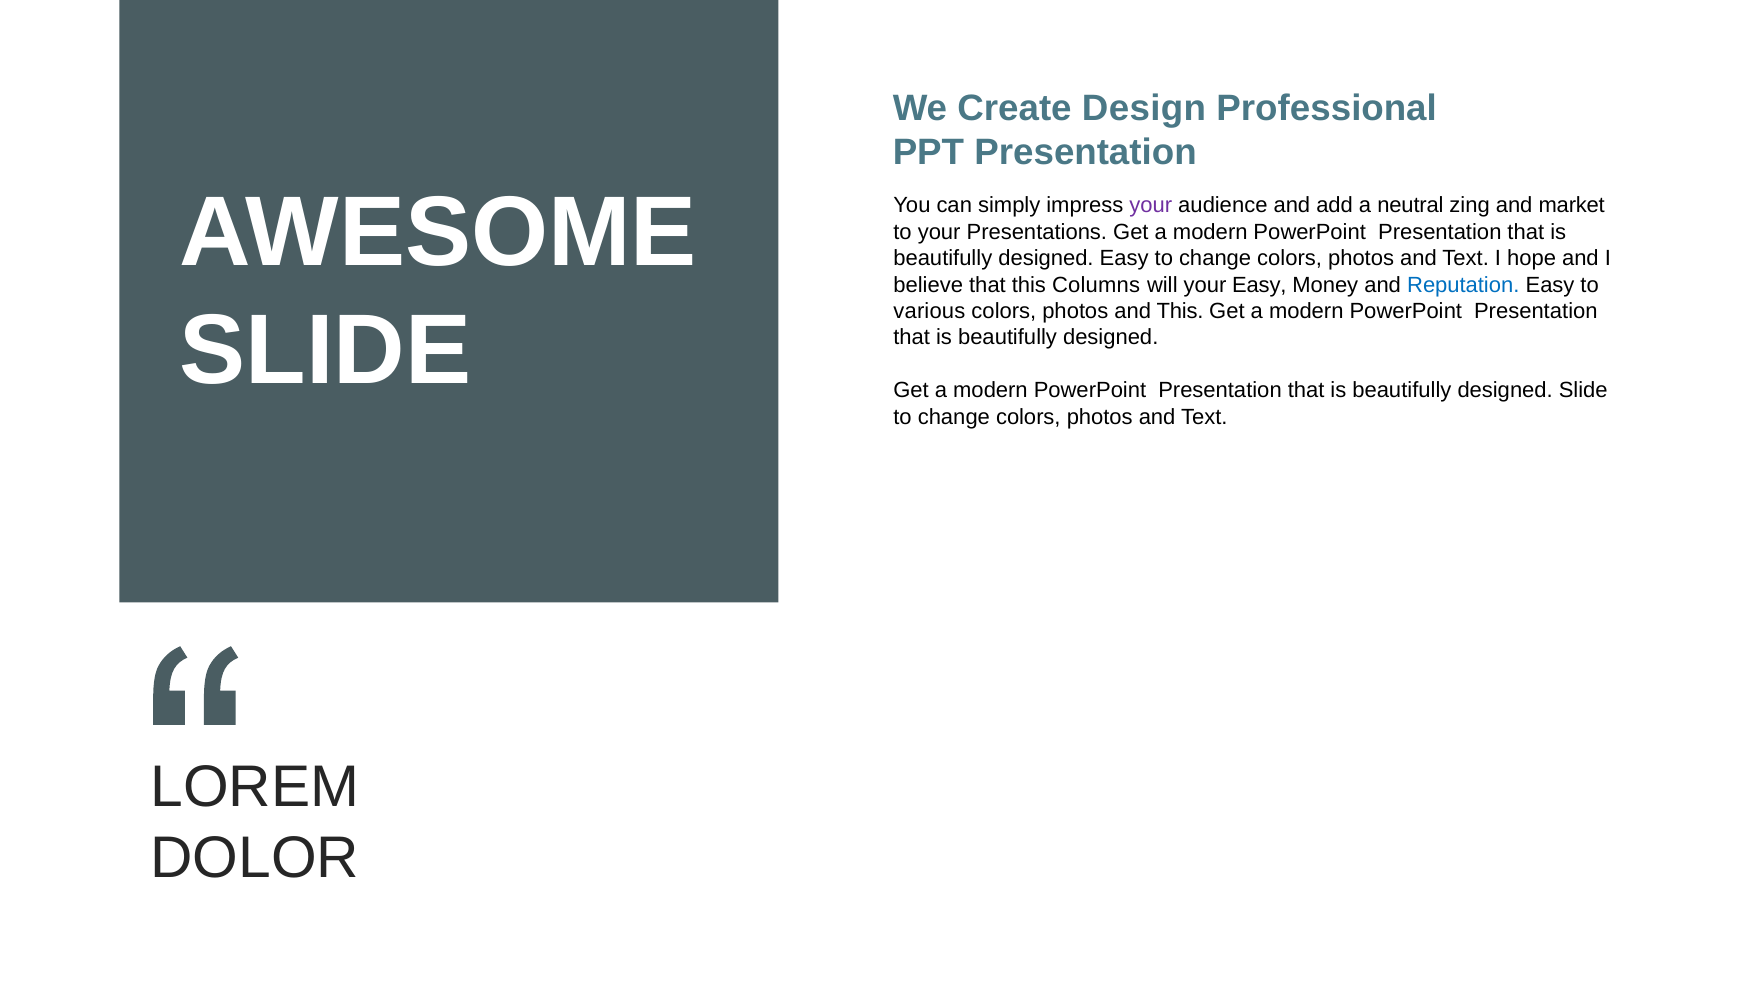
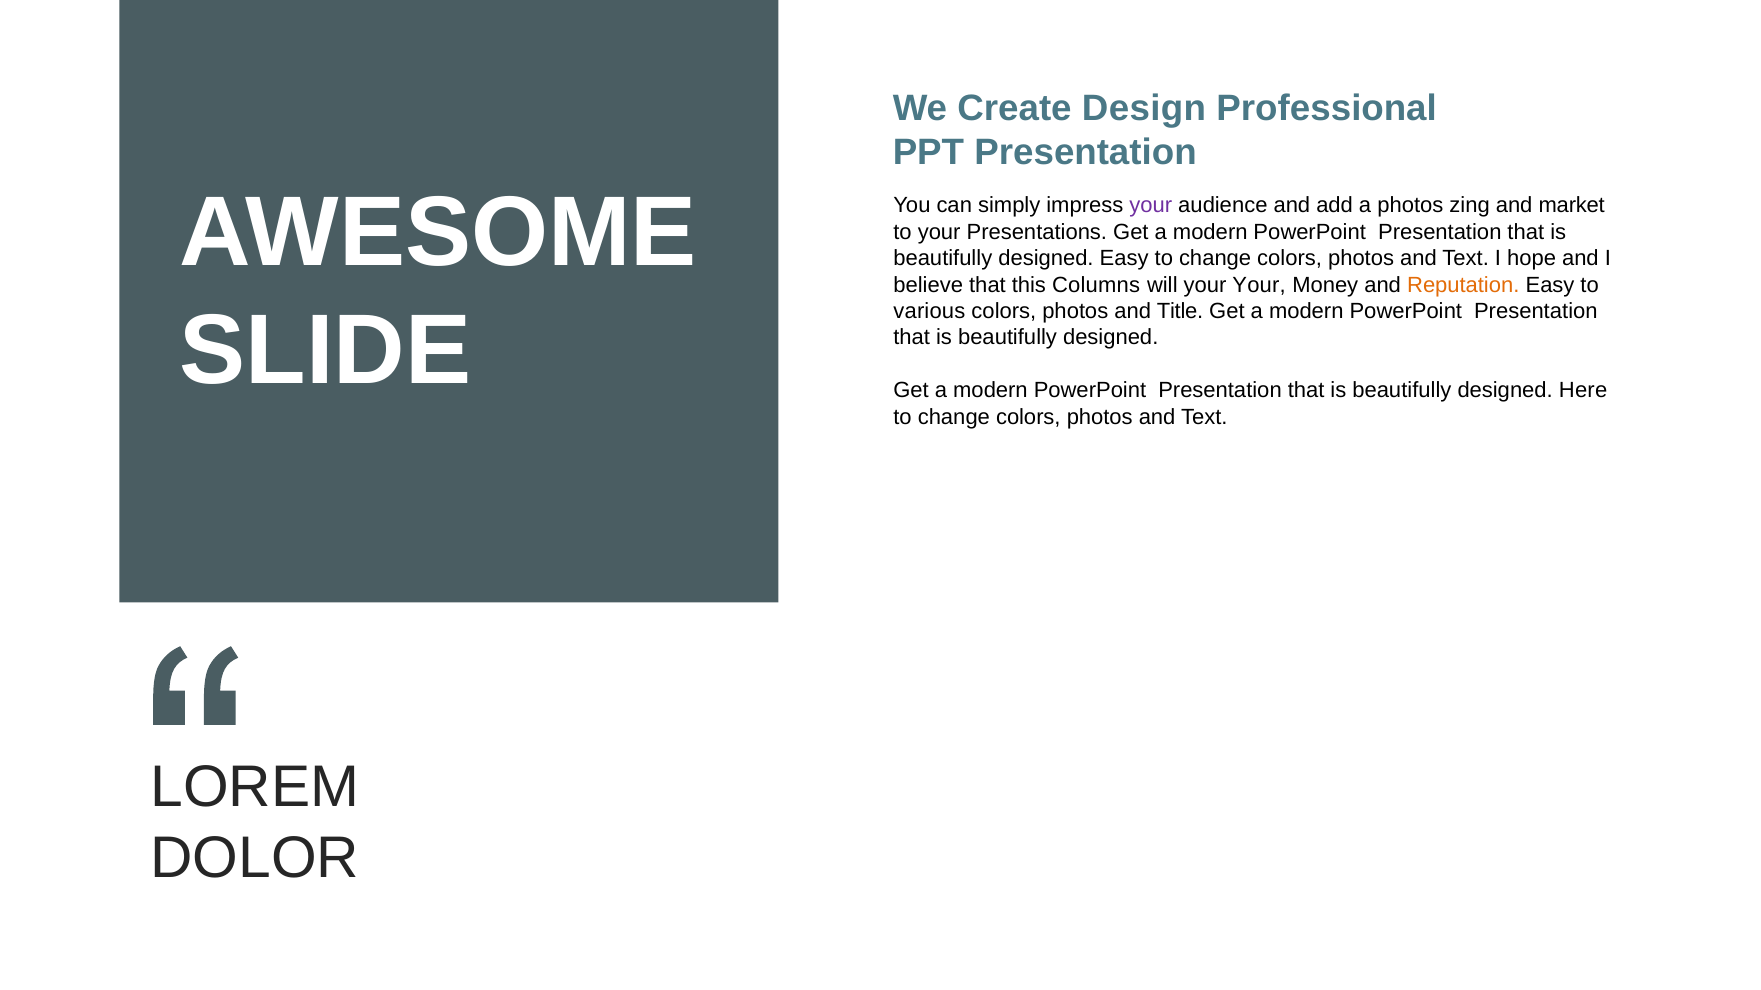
a neutral: neutral -> photos
your Easy: Easy -> Your
Reputation colour: blue -> orange
and This: This -> Title
designed Slide: Slide -> Here
